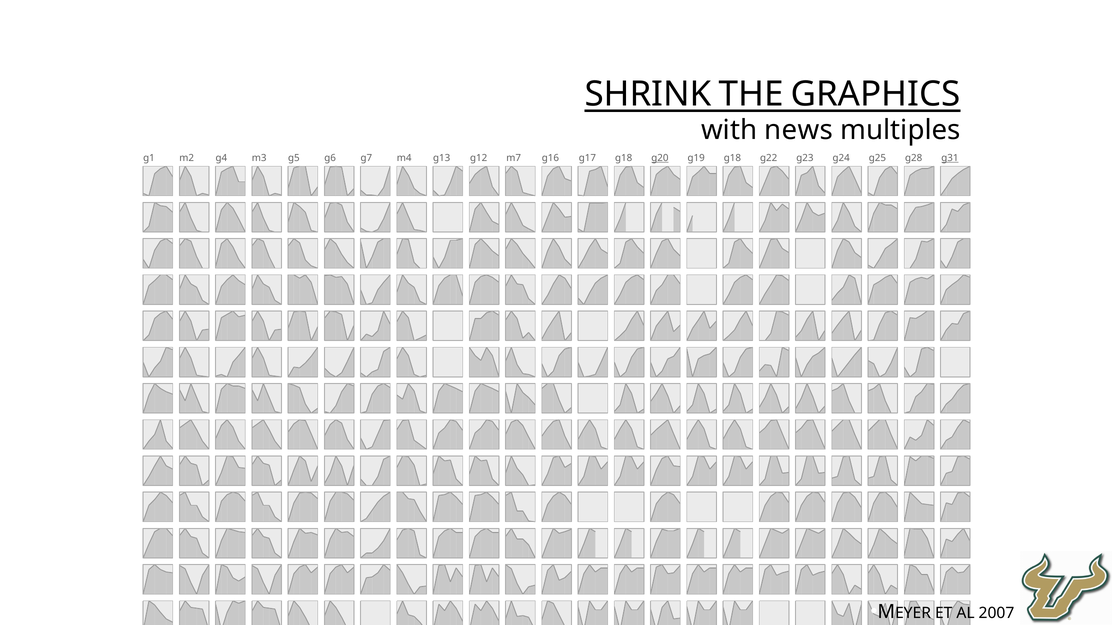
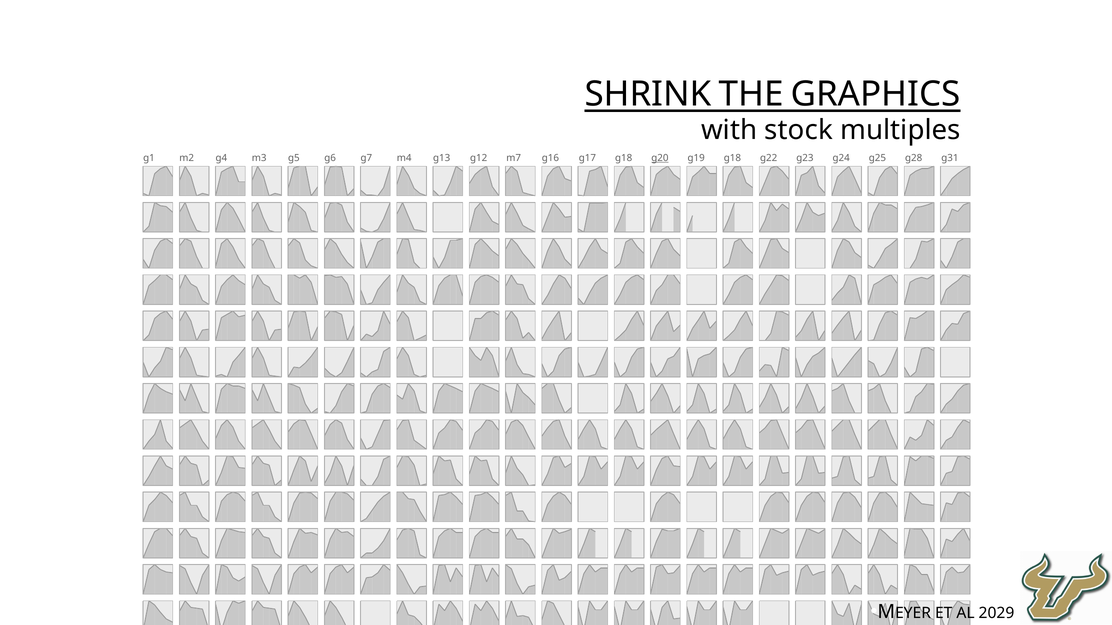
news: news -> stock
g31 underline: present -> none
2007: 2007 -> 2029
